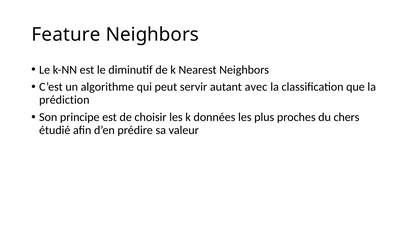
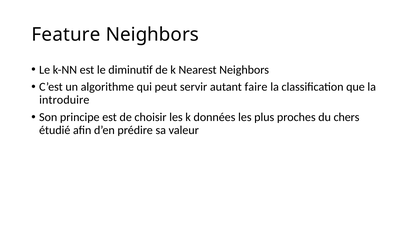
avec: avec -> faire
prédiction: prédiction -> introduire
